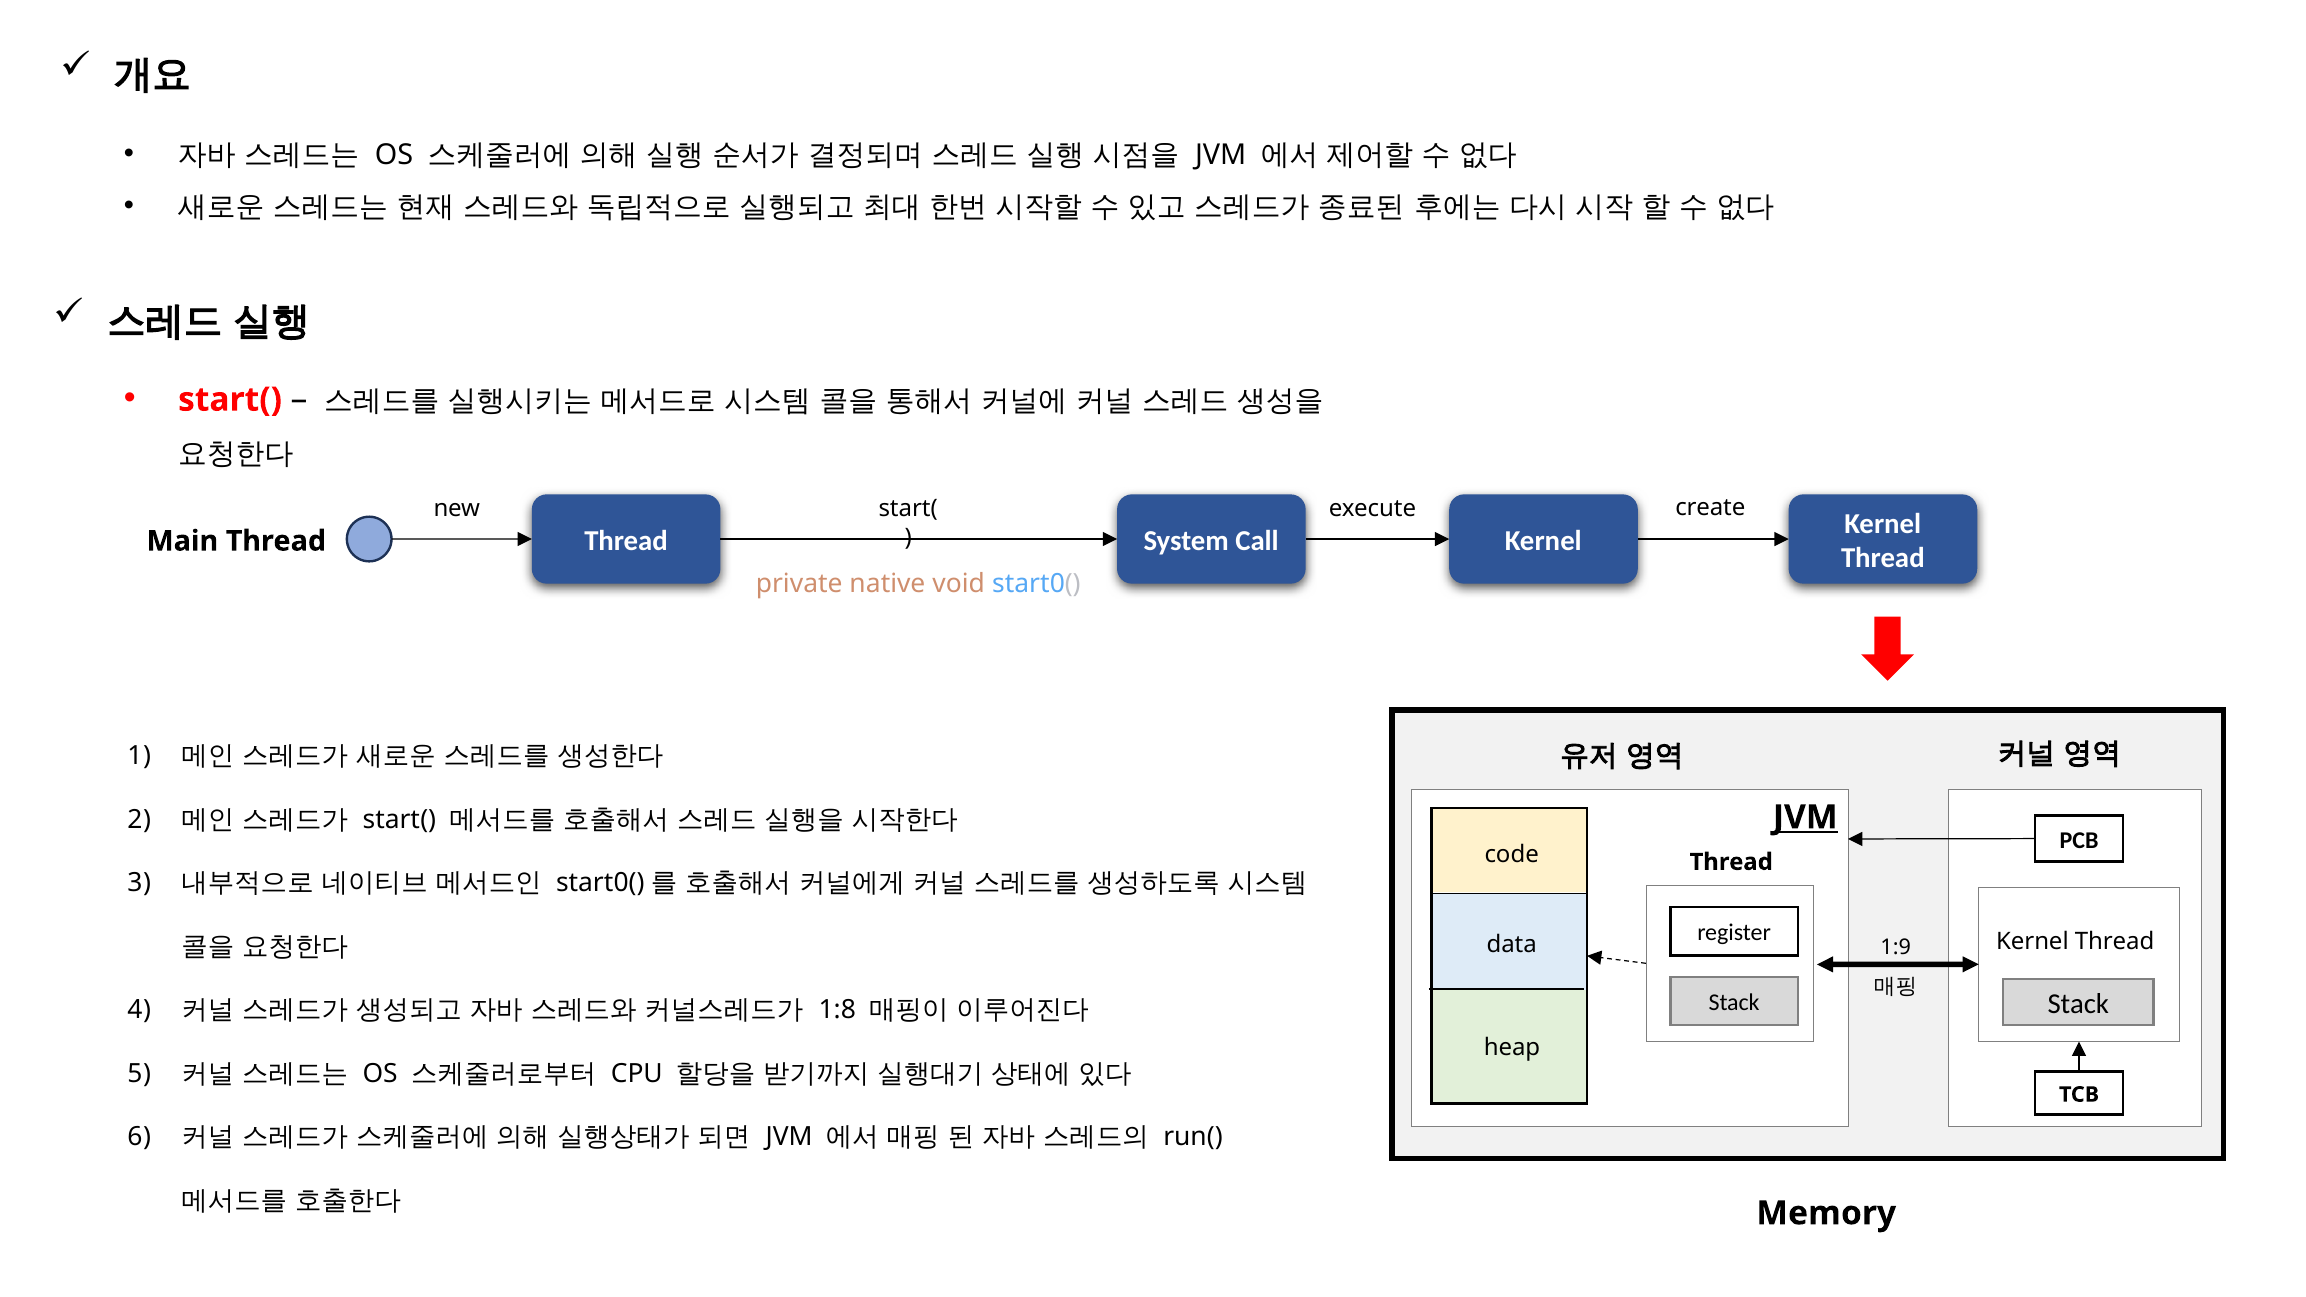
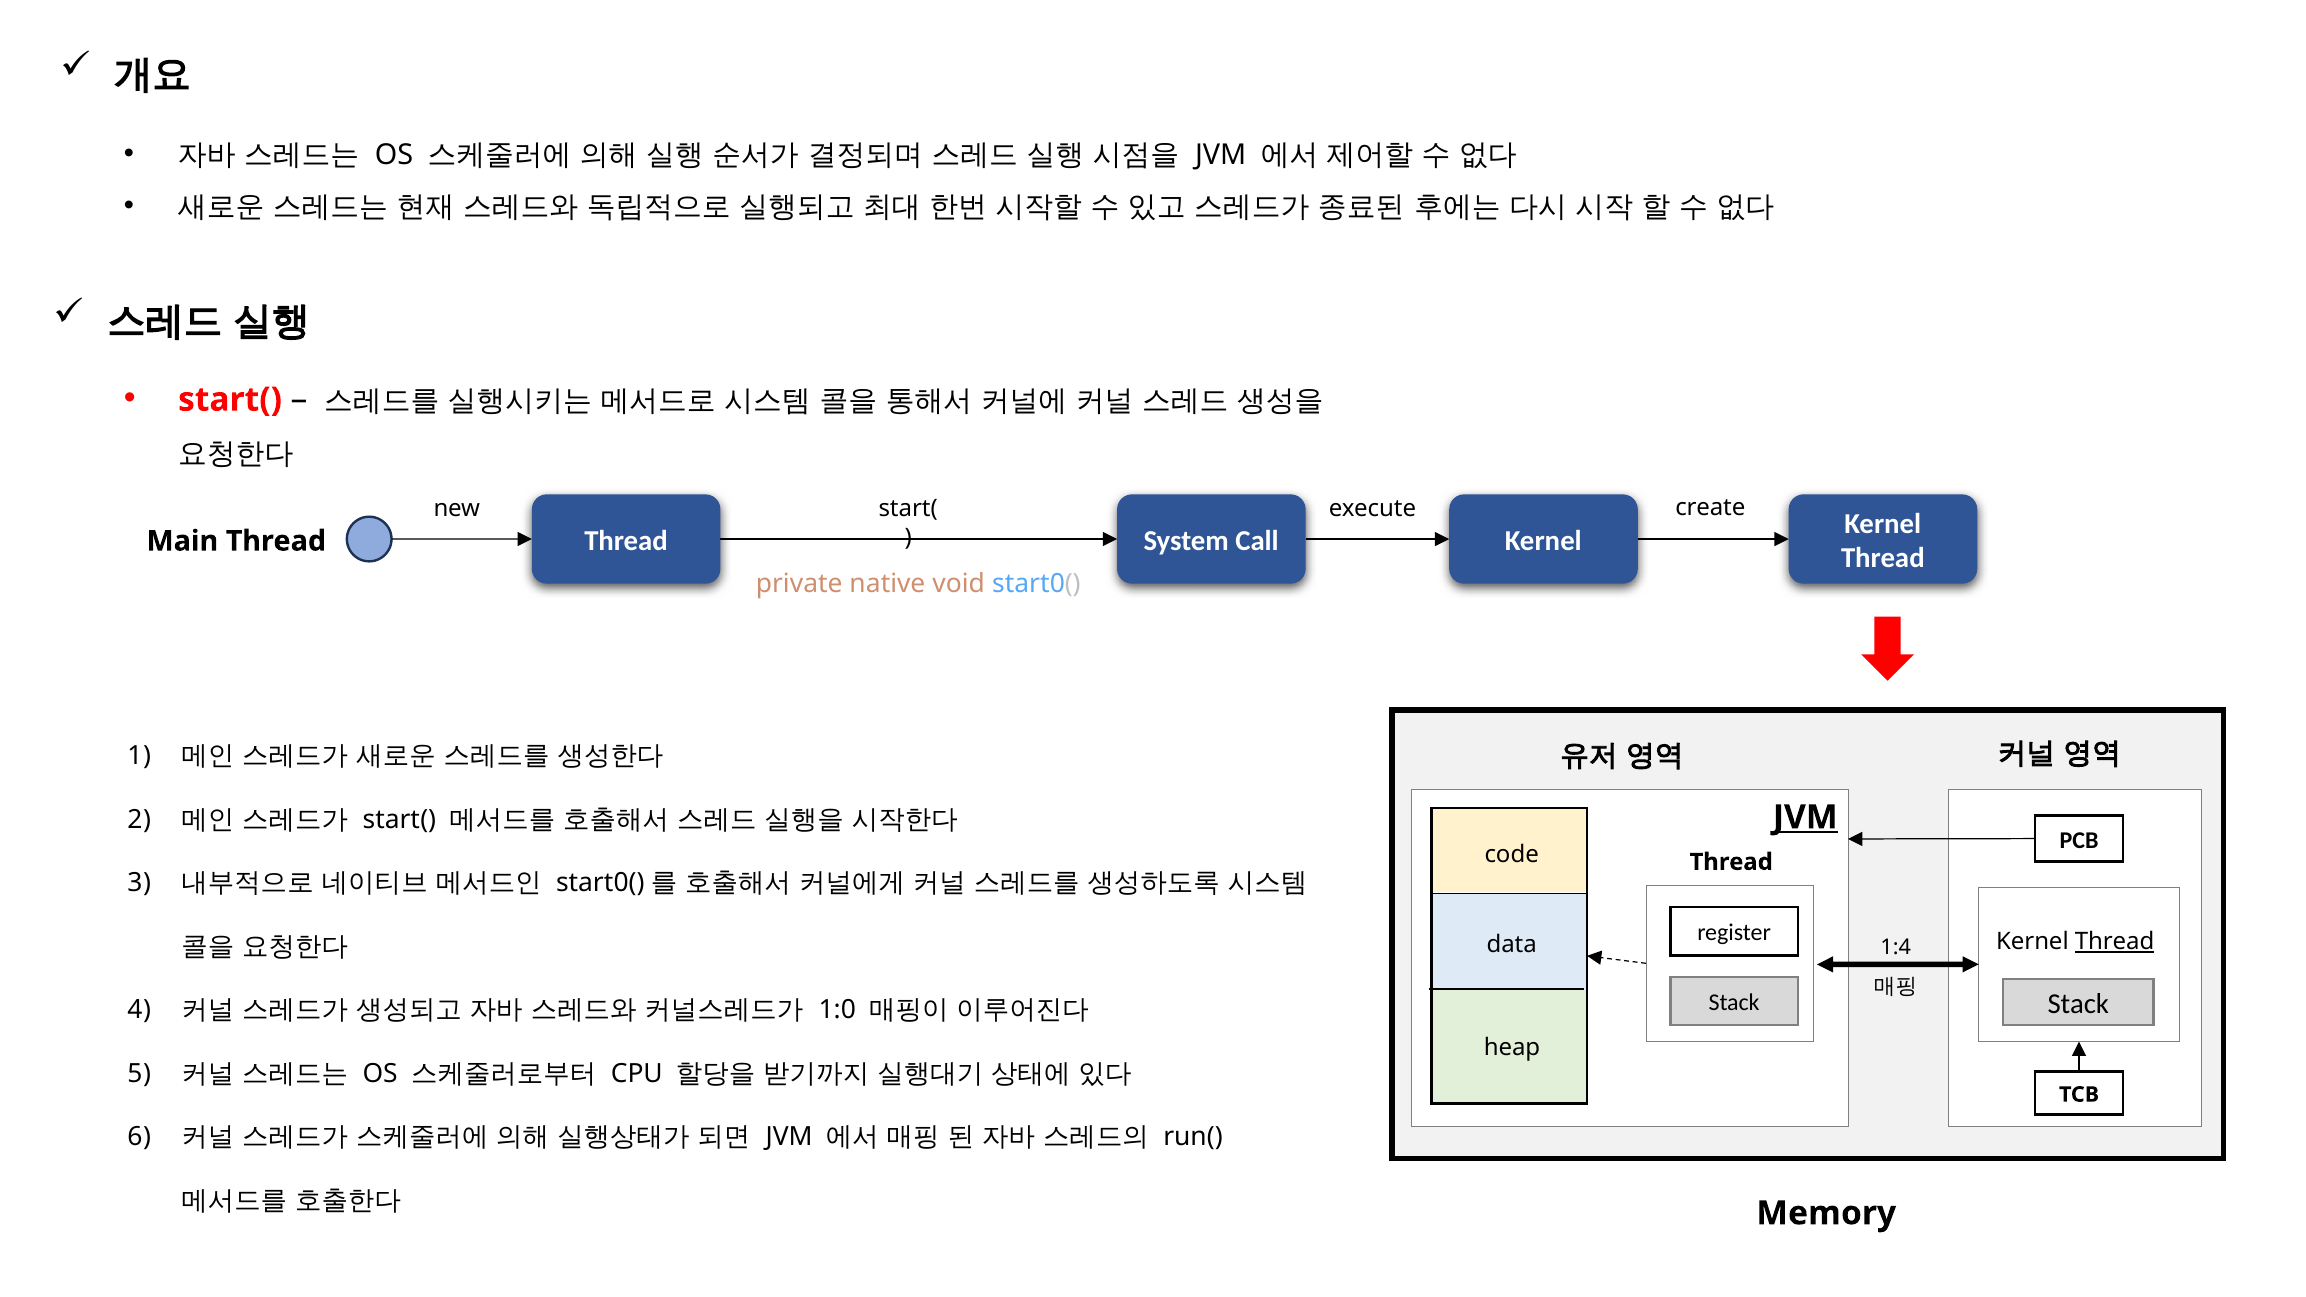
Thread at (2115, 942) underline: none -> present
1:9: 1:9 -> 1:4
1:8: 1:8 -> 1:0
